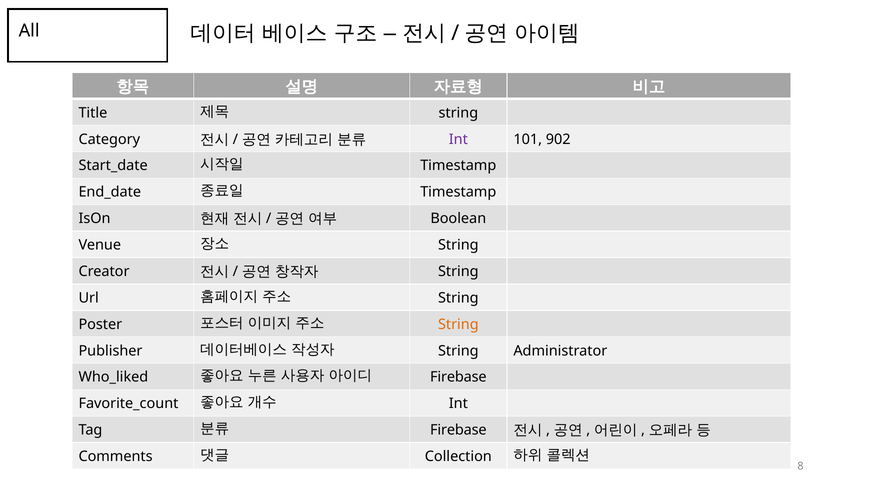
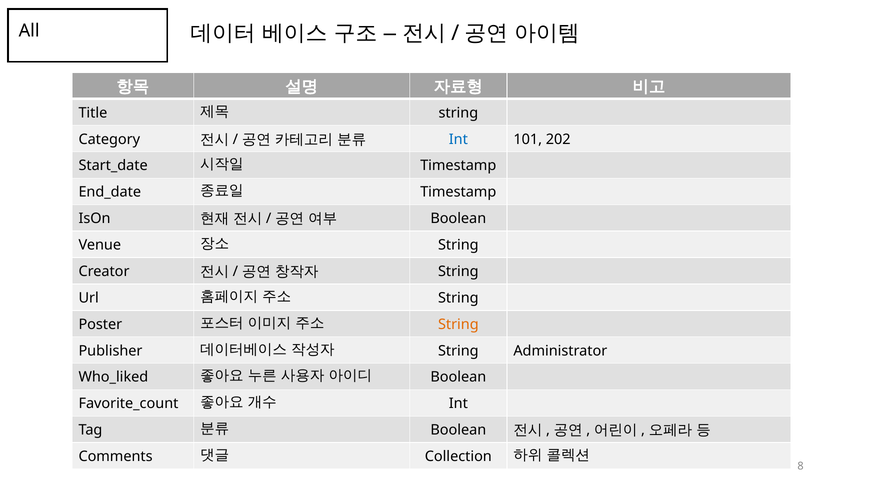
Int at (458, 139) colour: purple -> blue
902: 902 -> 202
Firebase at (458, 377): Firebase -> Boolean
Firebase at (458, 430): Firebase -> Boolean
